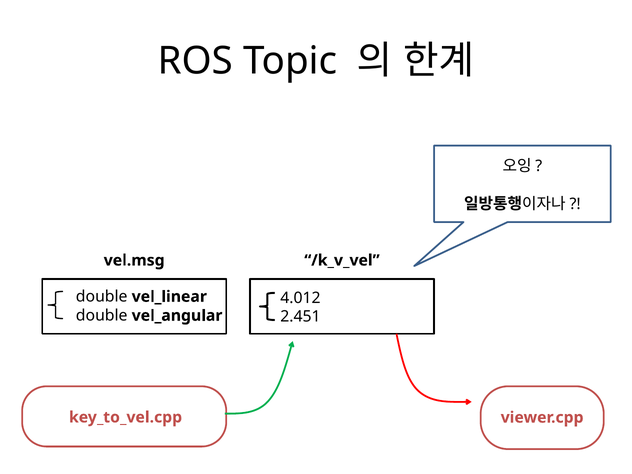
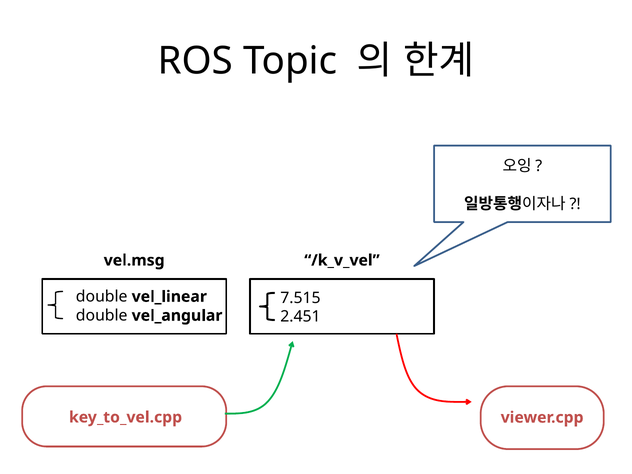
4.012: 4.012 -> 7.515
